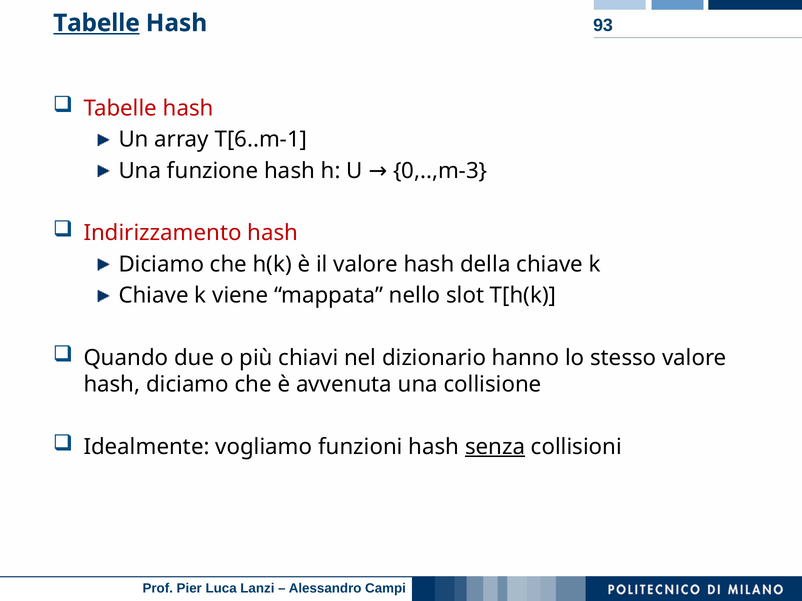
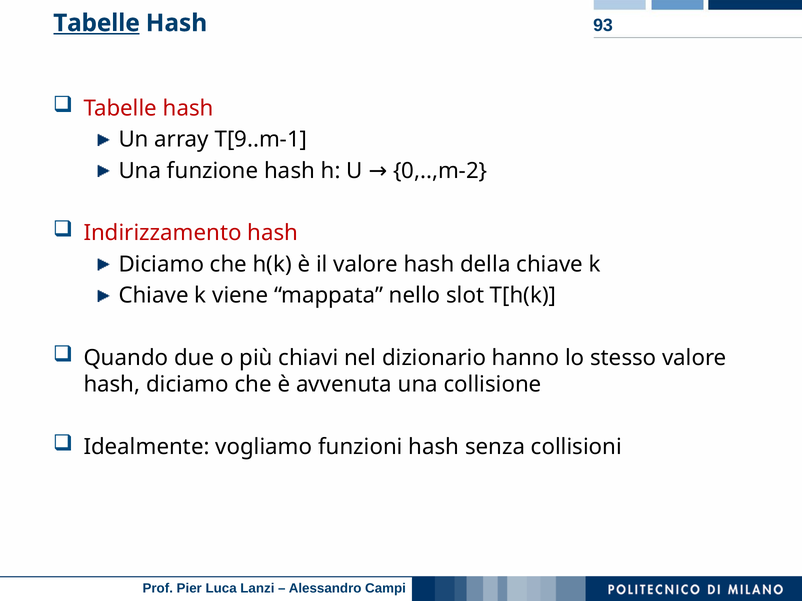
T[6..m-1: T[6..m-1 -> T[9..m-1
0,..,m-3: 0,..,m-3 -> 0,..,m-2
senza underline: present -> none
